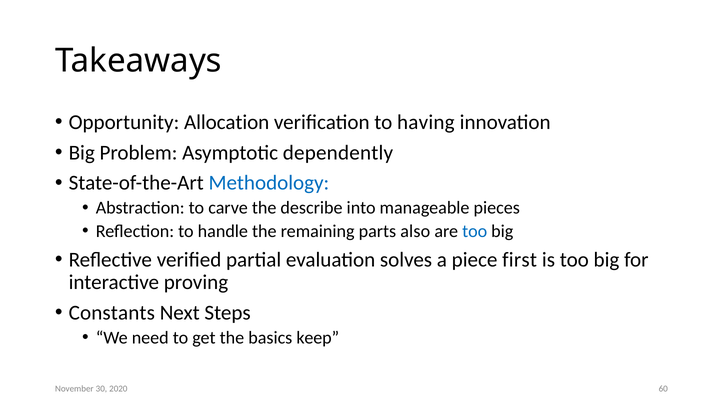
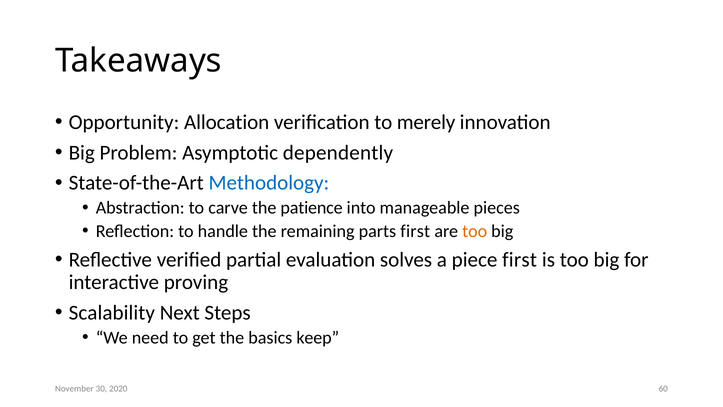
having: having -> merely
describe: describe -> patience
parts also: also -> first
too at (475, 231) colour: blue -> orange
Constants: Constants -> Scalability
